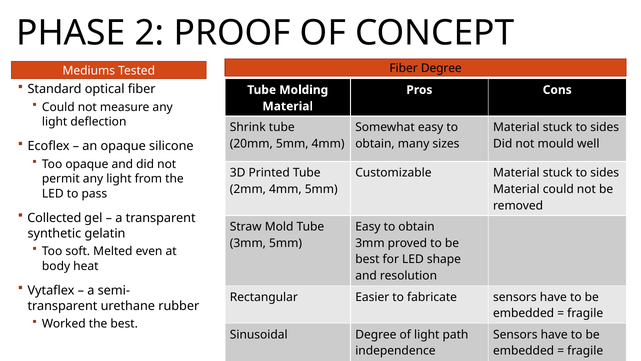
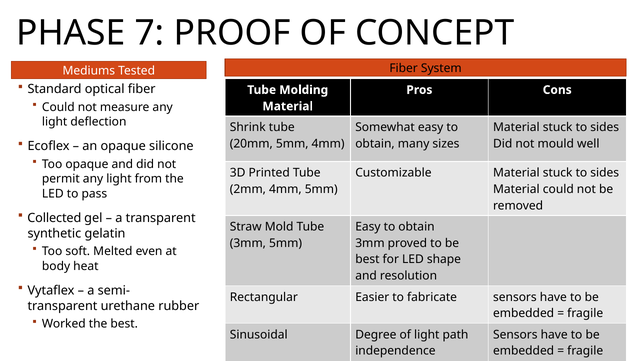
2: 2 -> 7
Fiber Degree: Degree -> System
